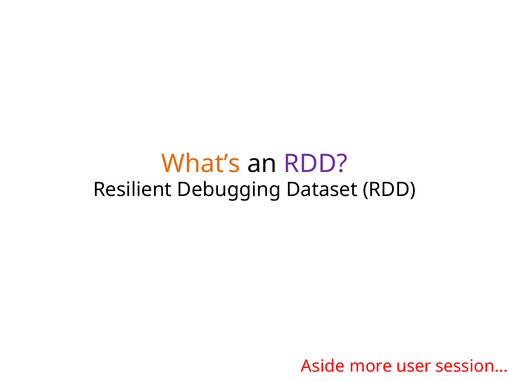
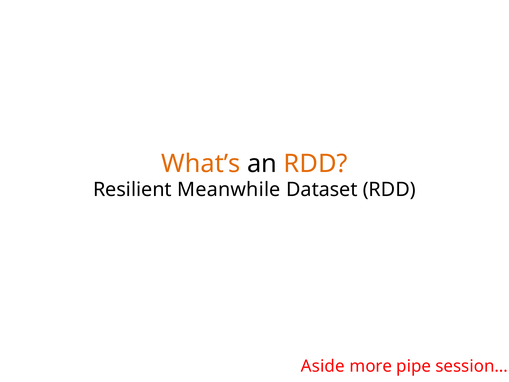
RDD at (316, 164) colour: purple -> orange
Debugging: Debugging -> Meanwhile
user: user -> pipe
